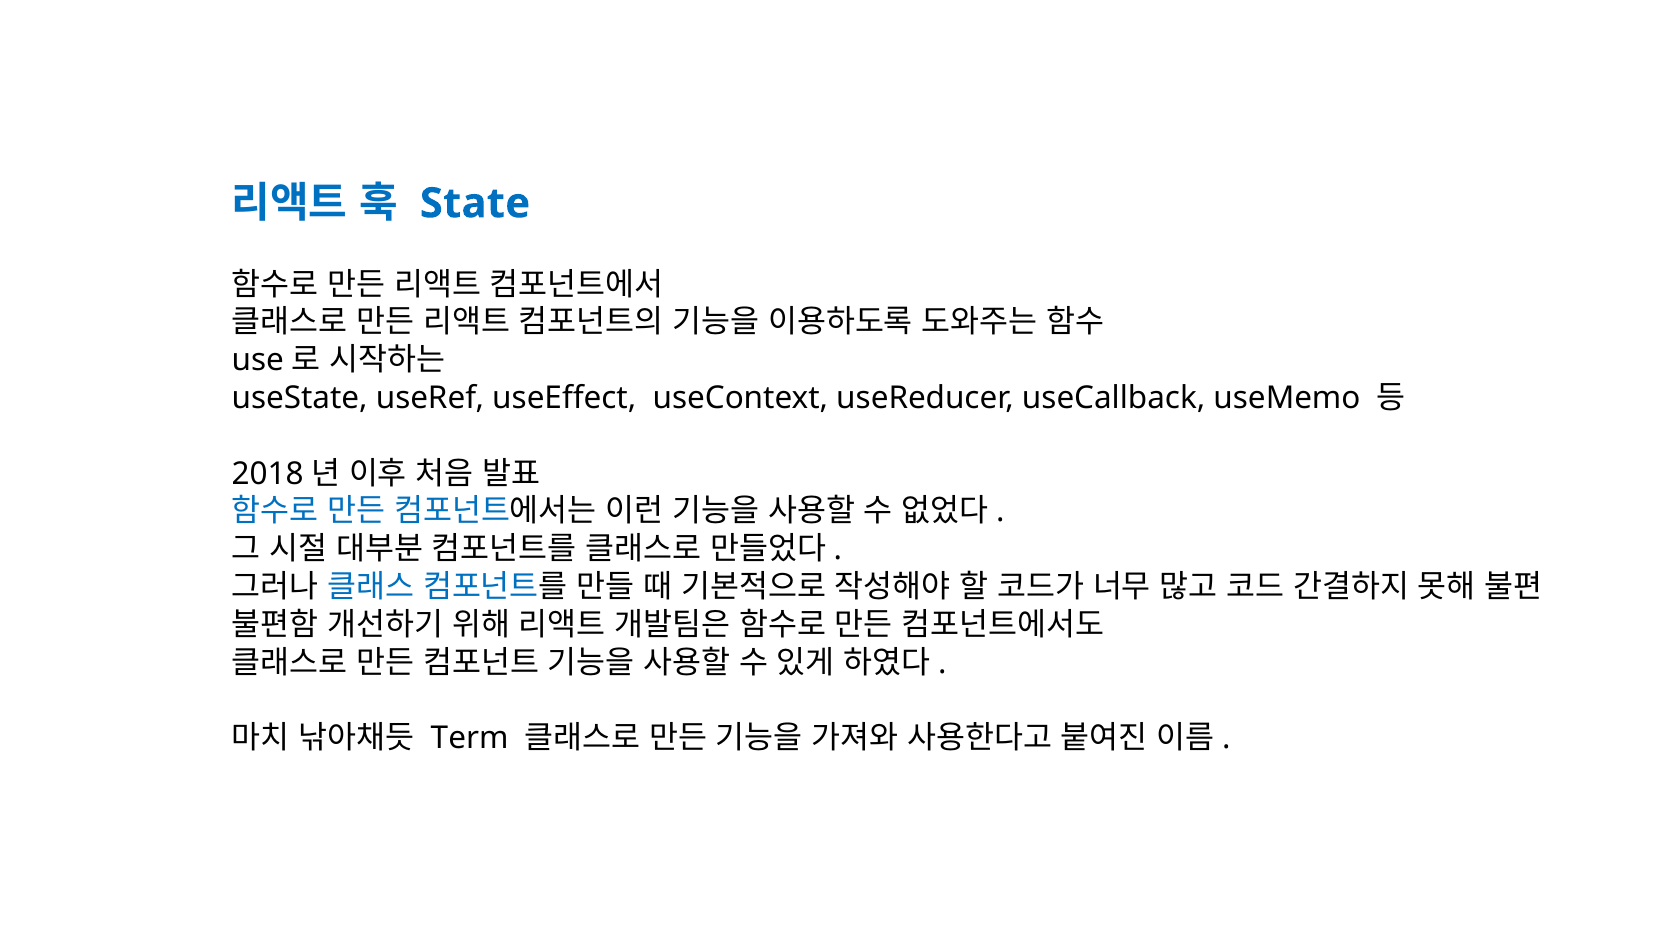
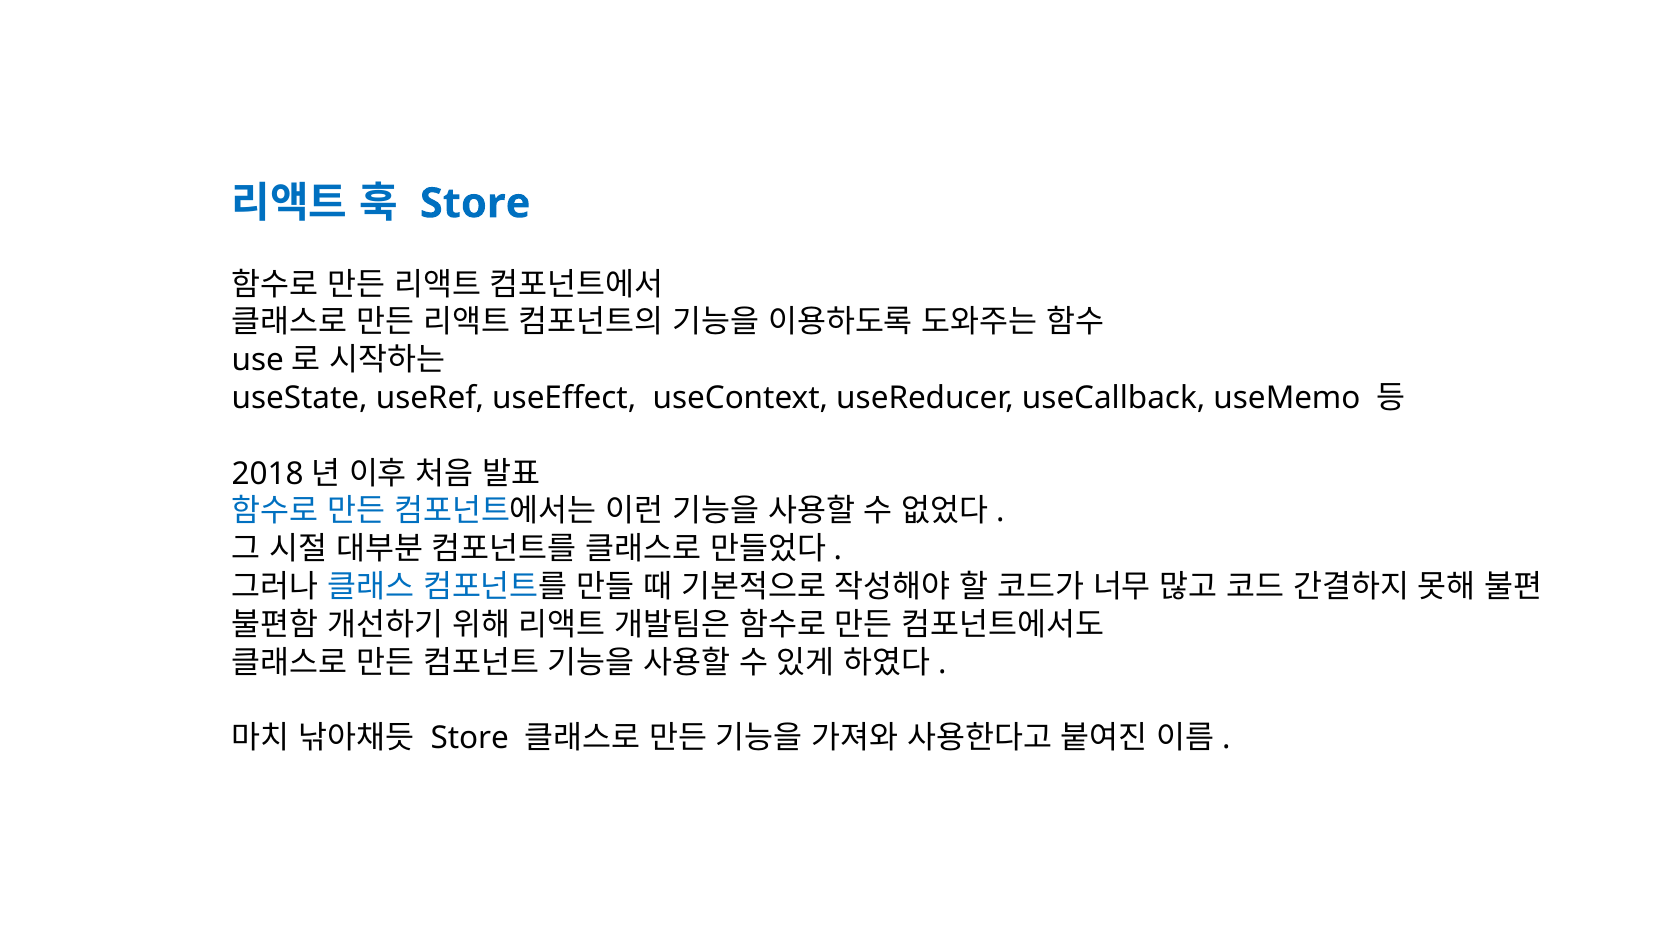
State at (475, 203): State -> Store
Term at (470, 738): Term -> Store
